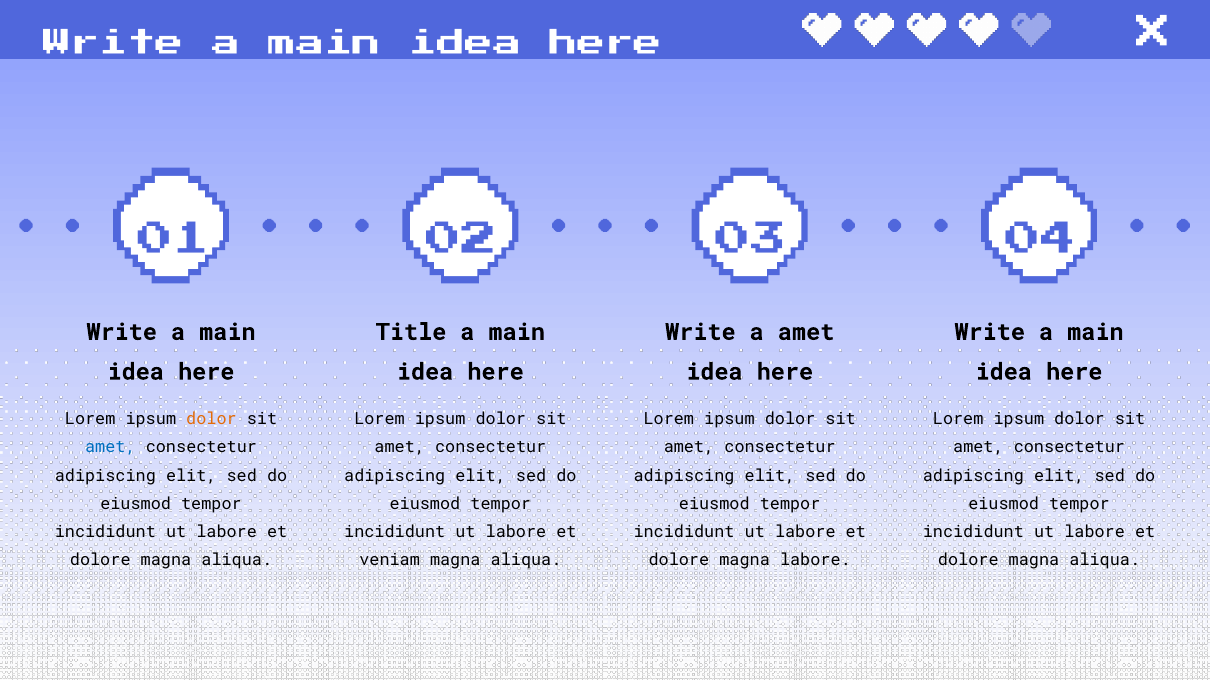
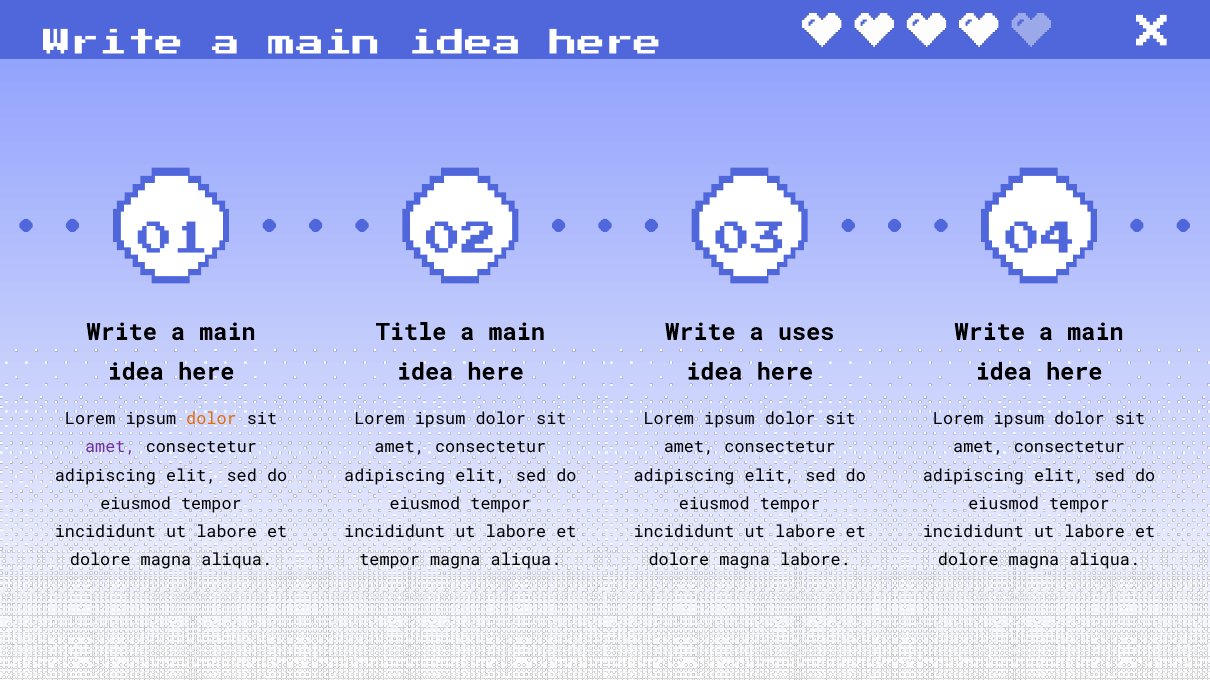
a amet: amet -> uses
amet at (110, 448) colour: blue -> purple
veniam at (390, 561): veniam -> tempor
